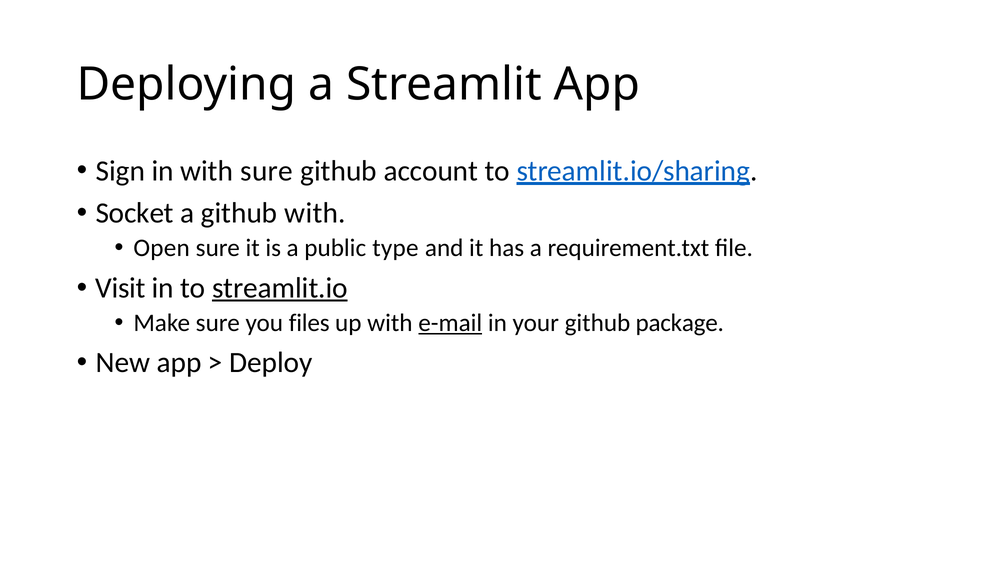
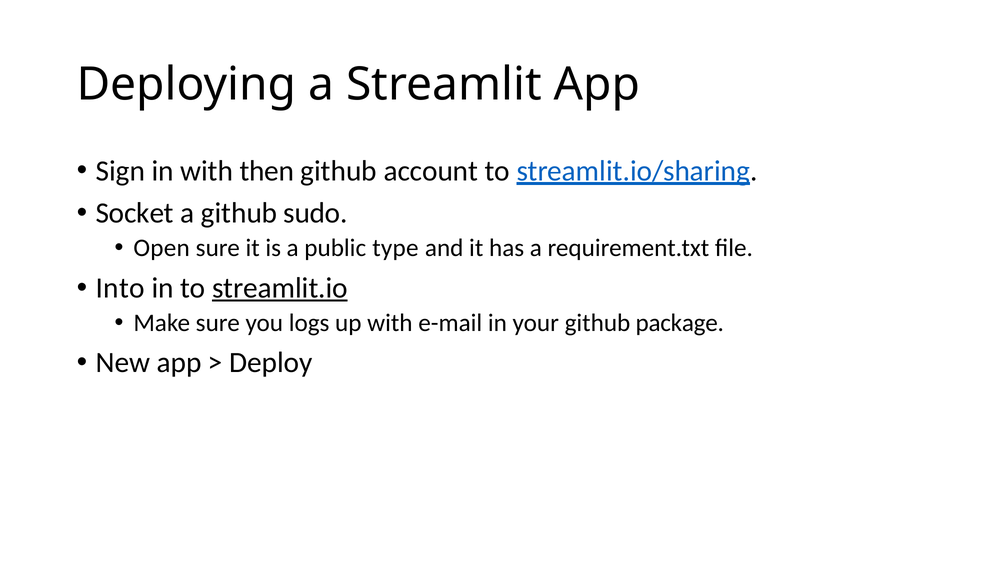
with sure: sure -> then
github with: with -> sudo
Visit: Visit -> Into
files: files -> logs
e-mail underline: present -> none
